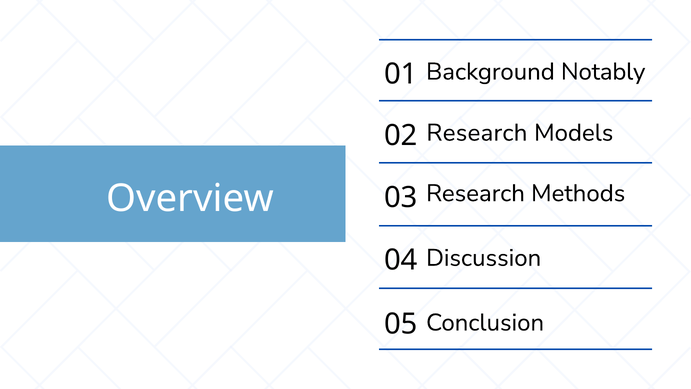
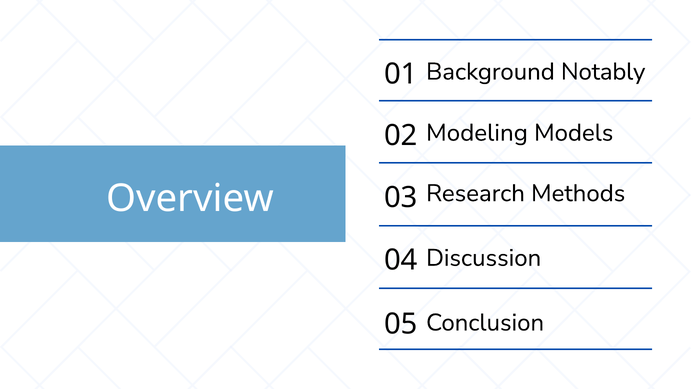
Research at (477, 133): Research -> Modeling
